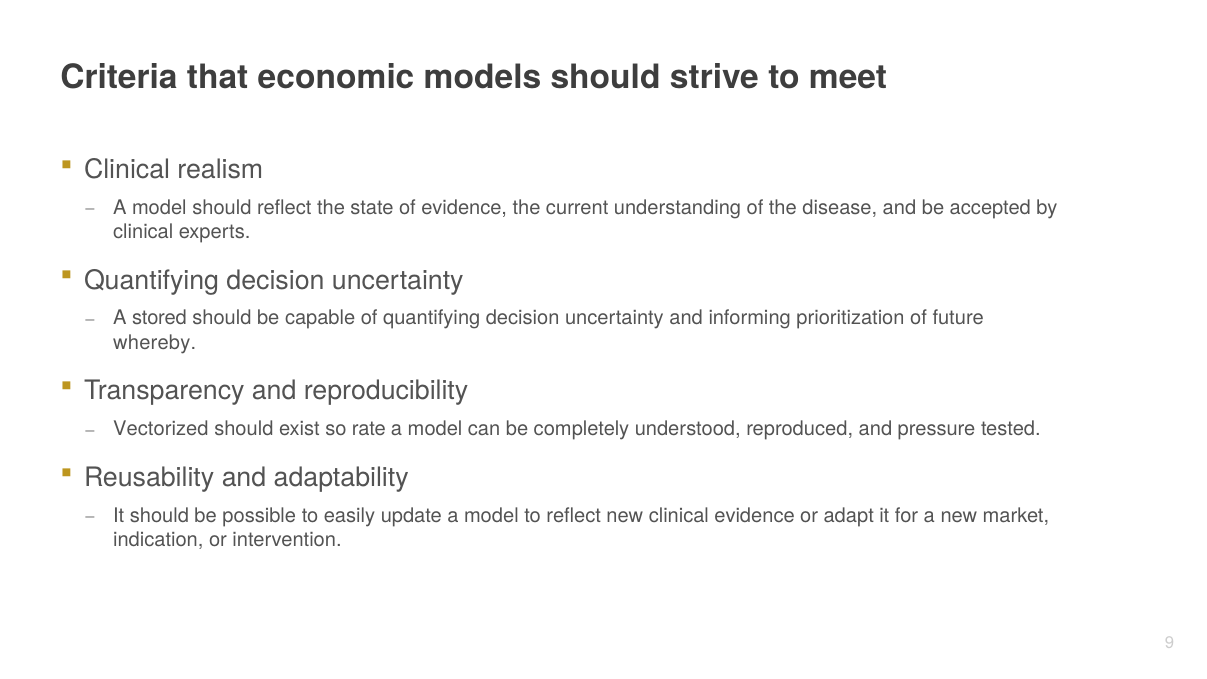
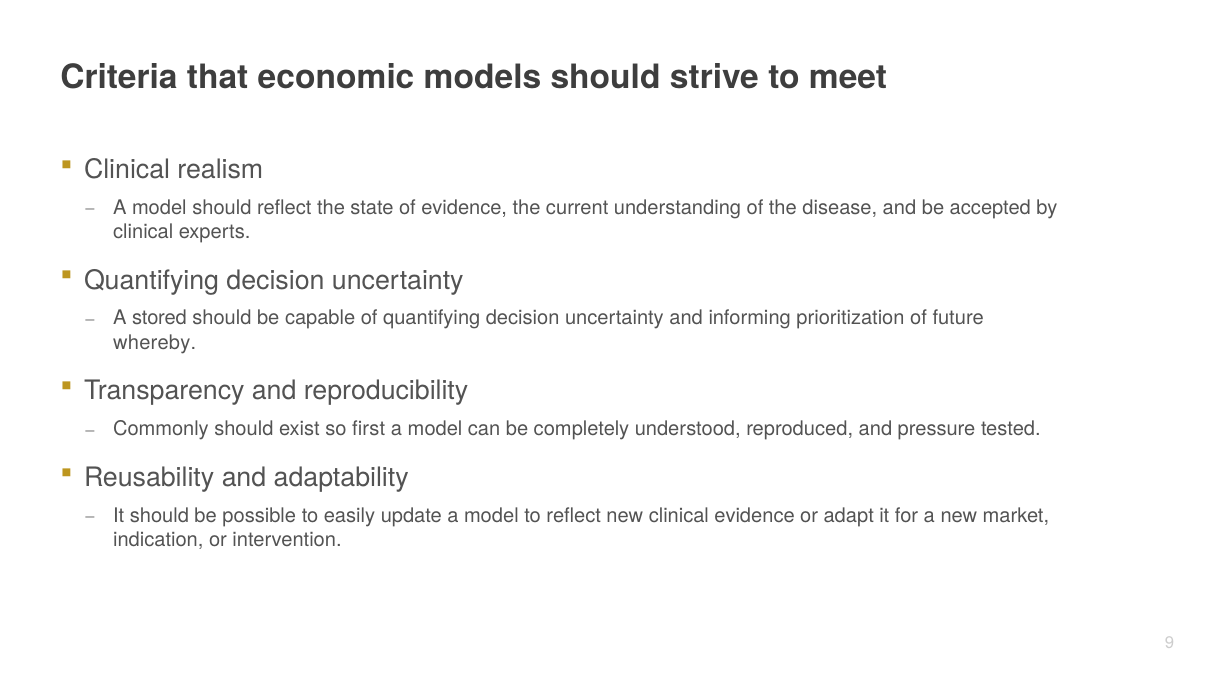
Vectorized: Vectorized -> Commonly
rate: rate -> first
